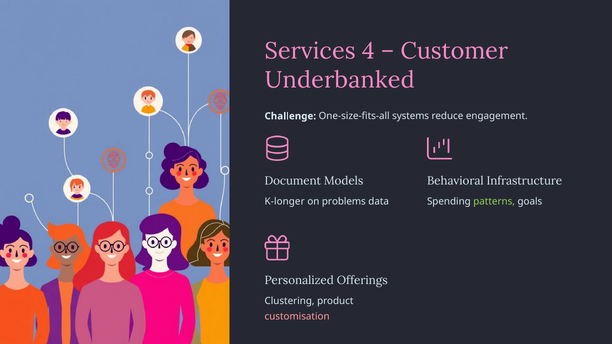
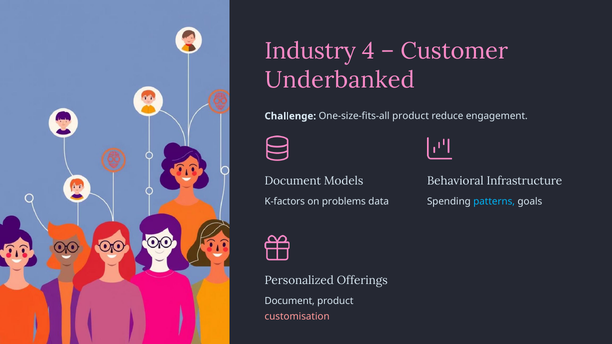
Services: Services -> Industry
One-size-fits-all systems: systems -> product
K-longer: K-longer -> K-factors
patterns colour: light green -> light blue
Clustering at (290, 301): Clustering -> Document
